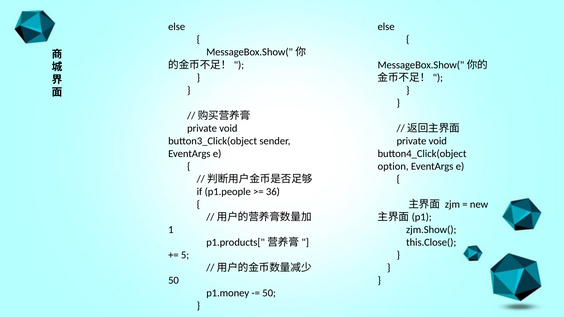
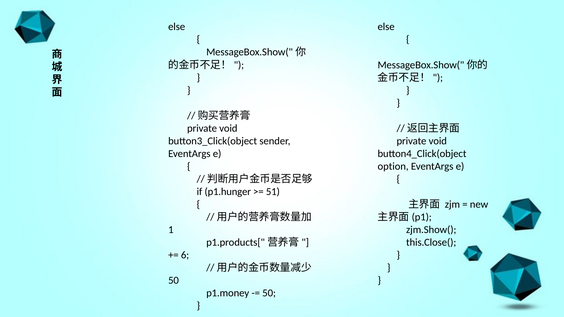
p1.people: p1.people -> p1.hunger
36: 36 -> 51
5: 5 -> 6
